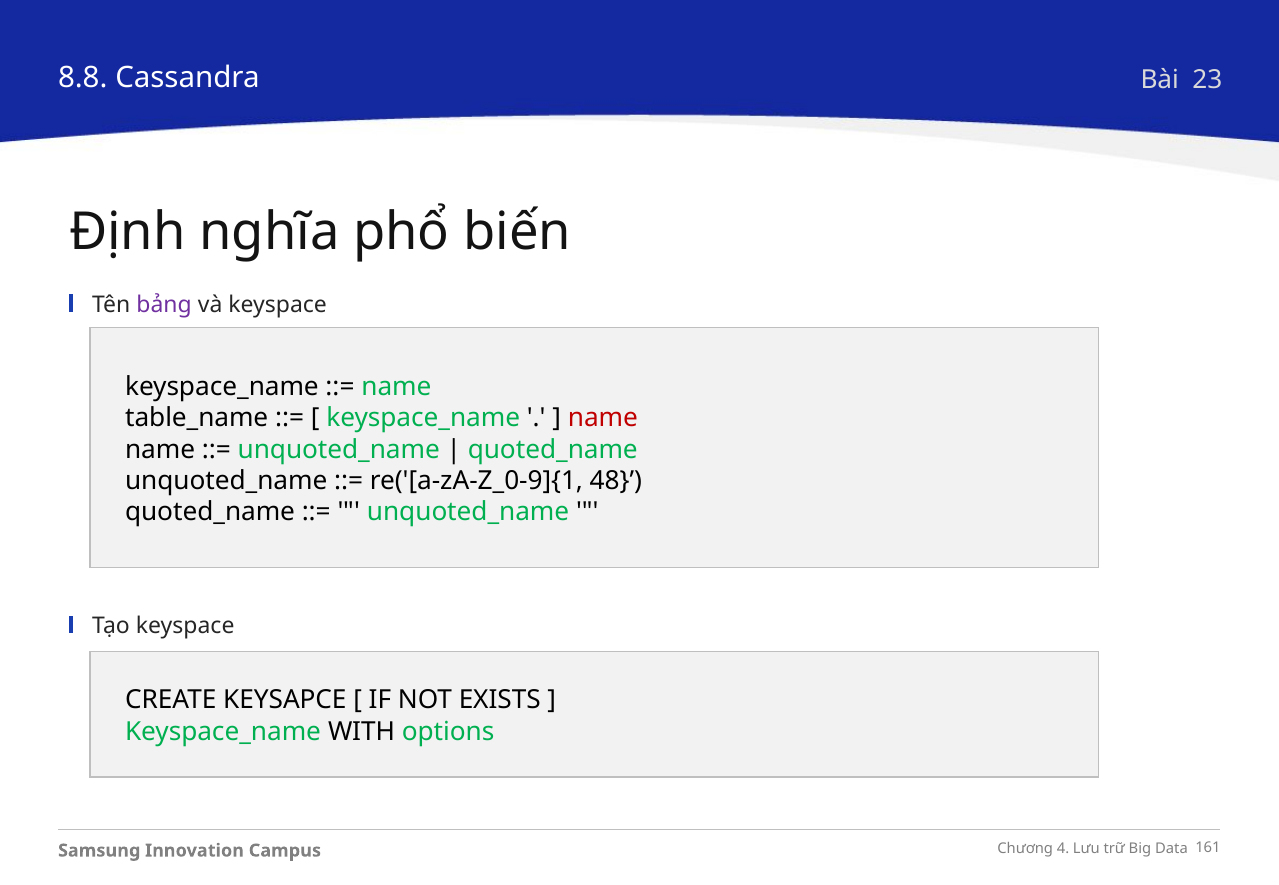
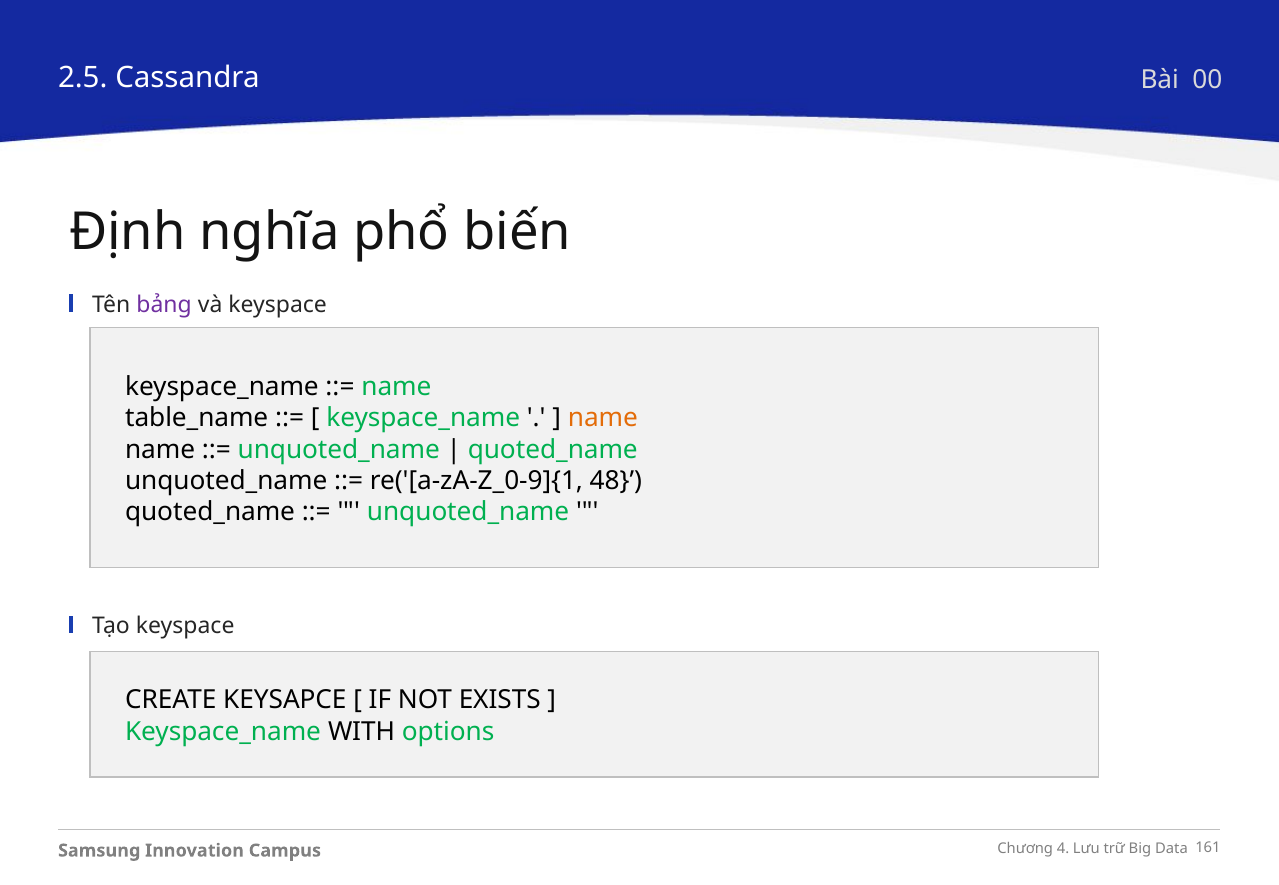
8.8: 8.8 -> 2.5
23: 23 -> 00
name at (603, 418) colour: red -> orange
